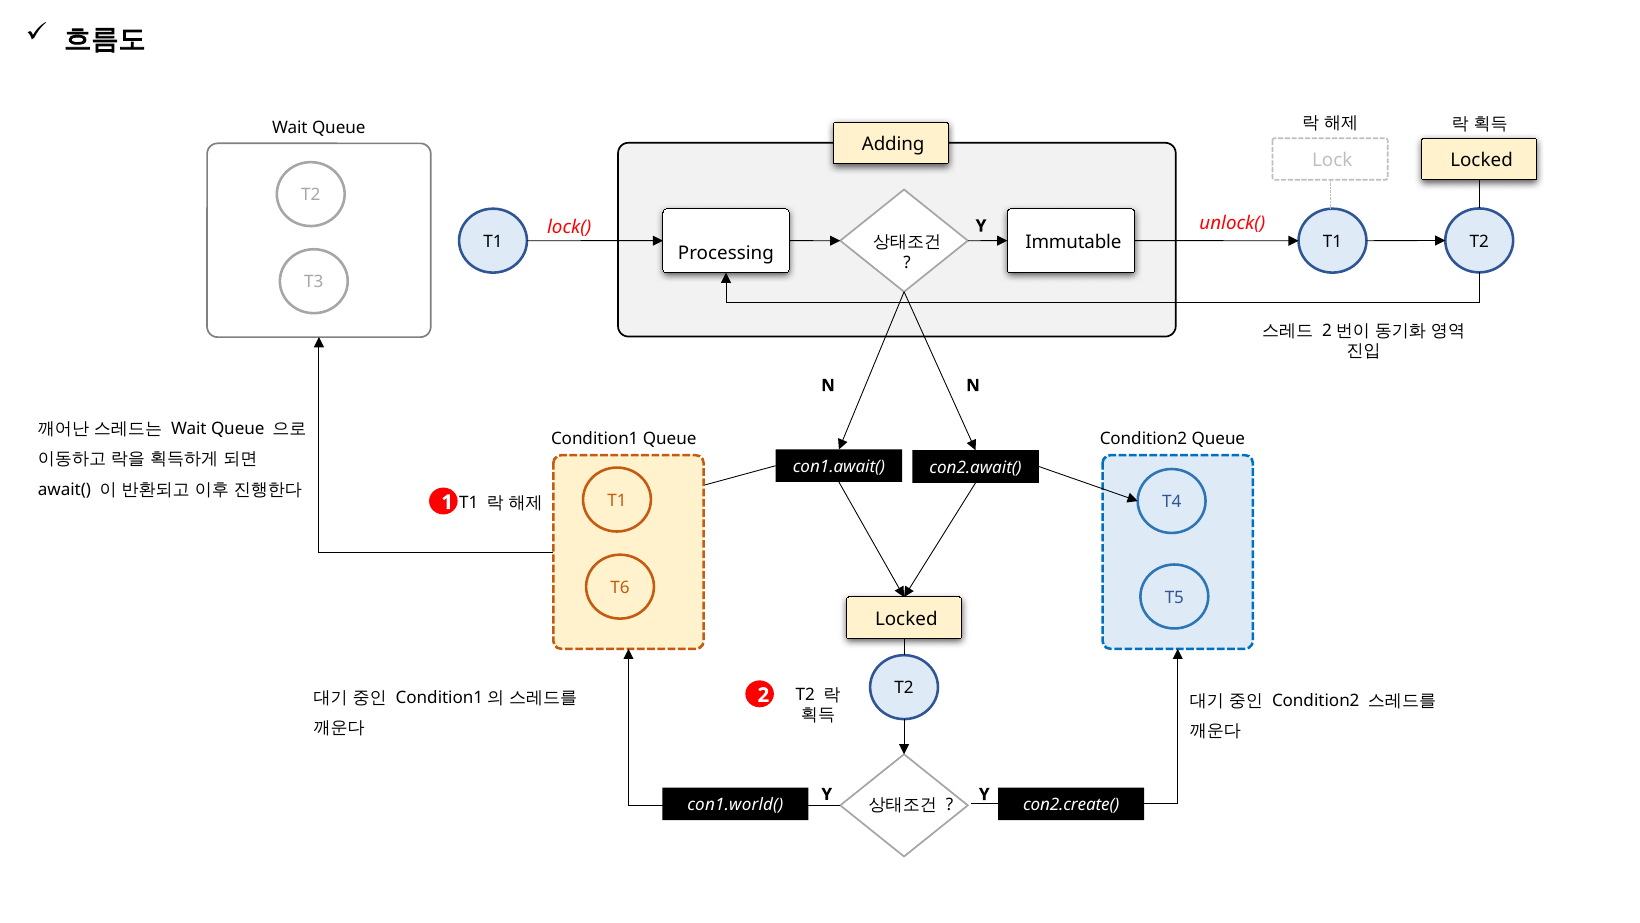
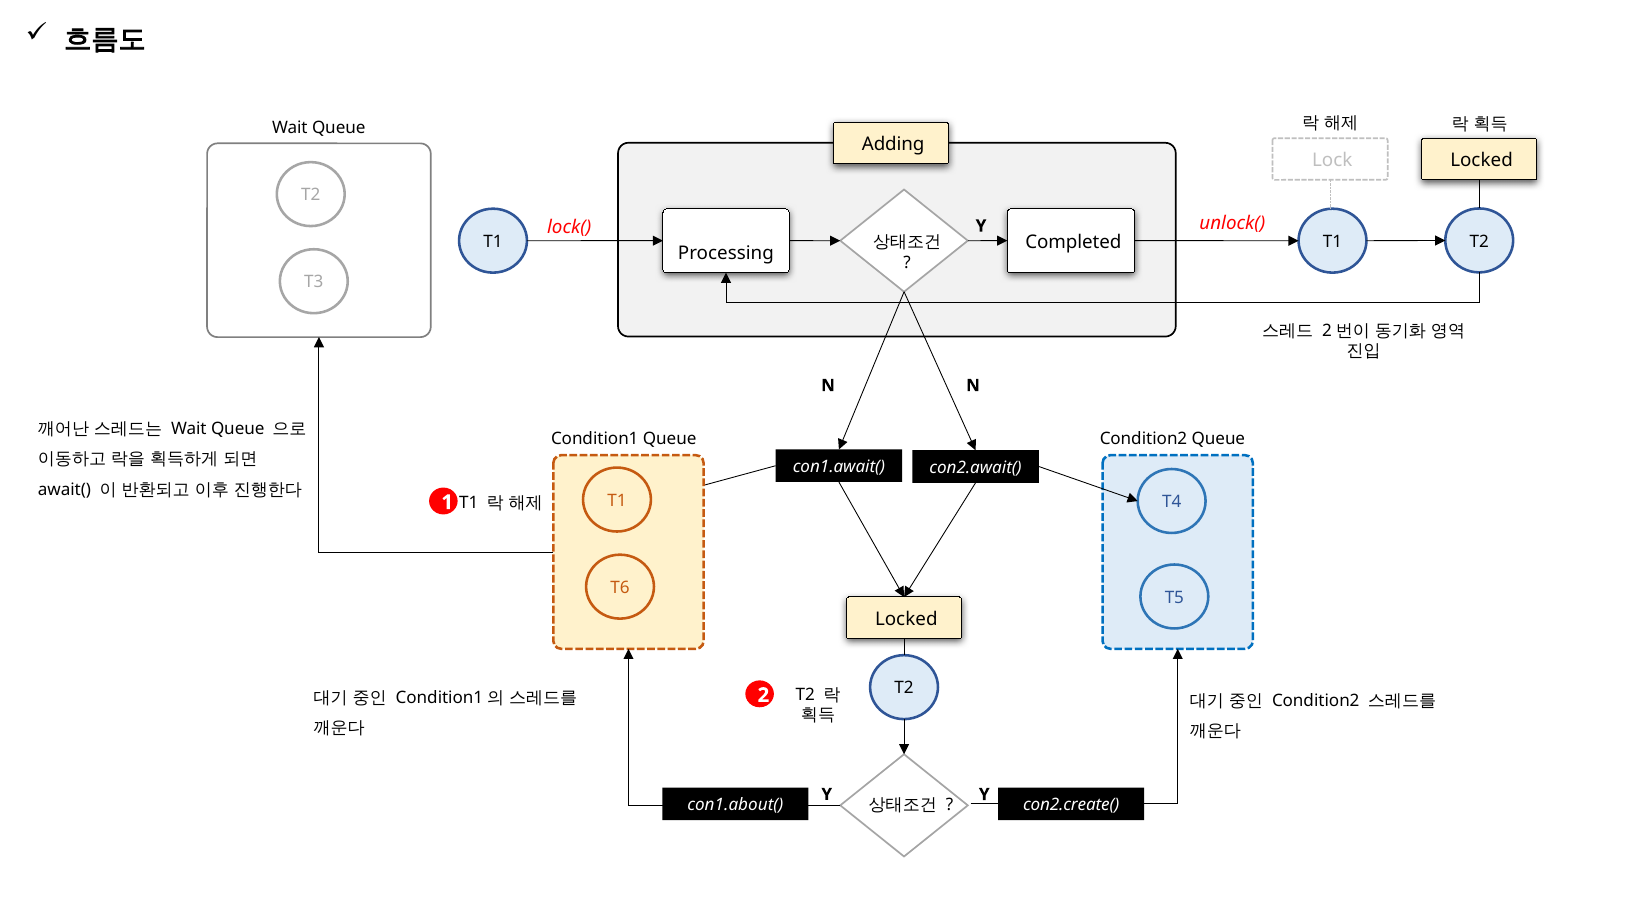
Immutable: Immutable -> Completed
con1.world(: con1.world( -> con1.about(
